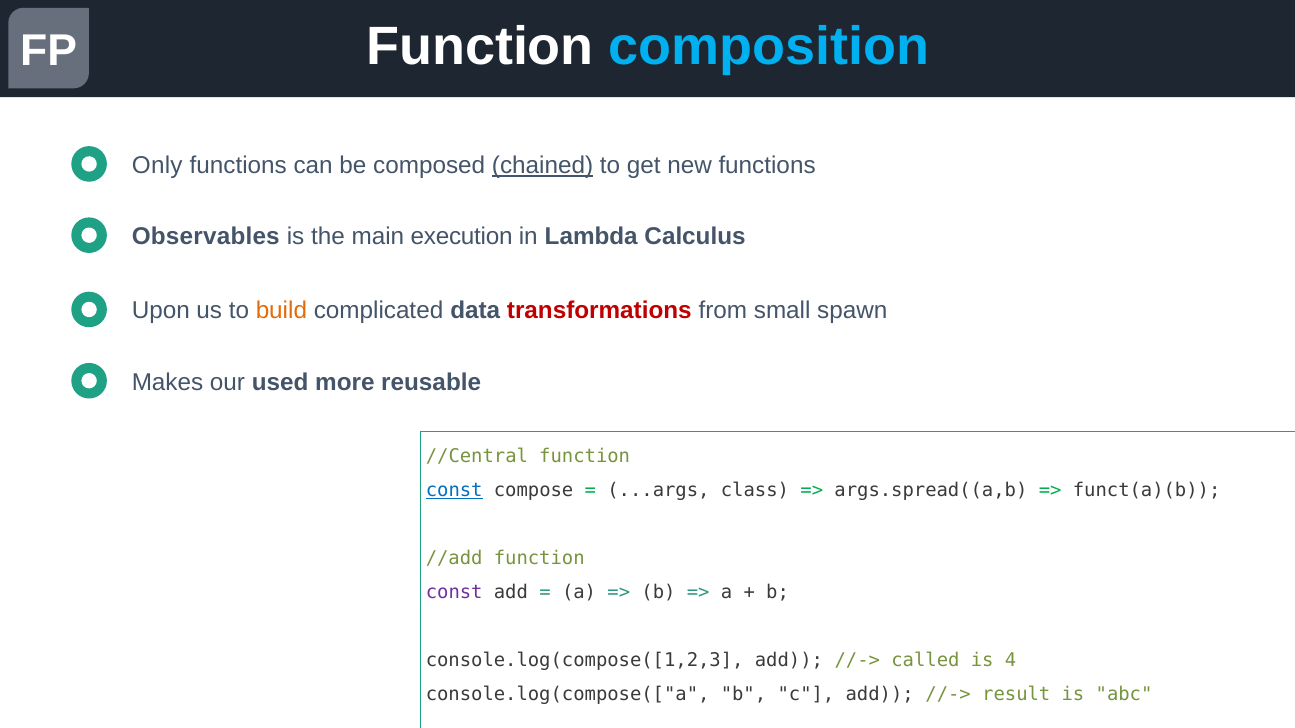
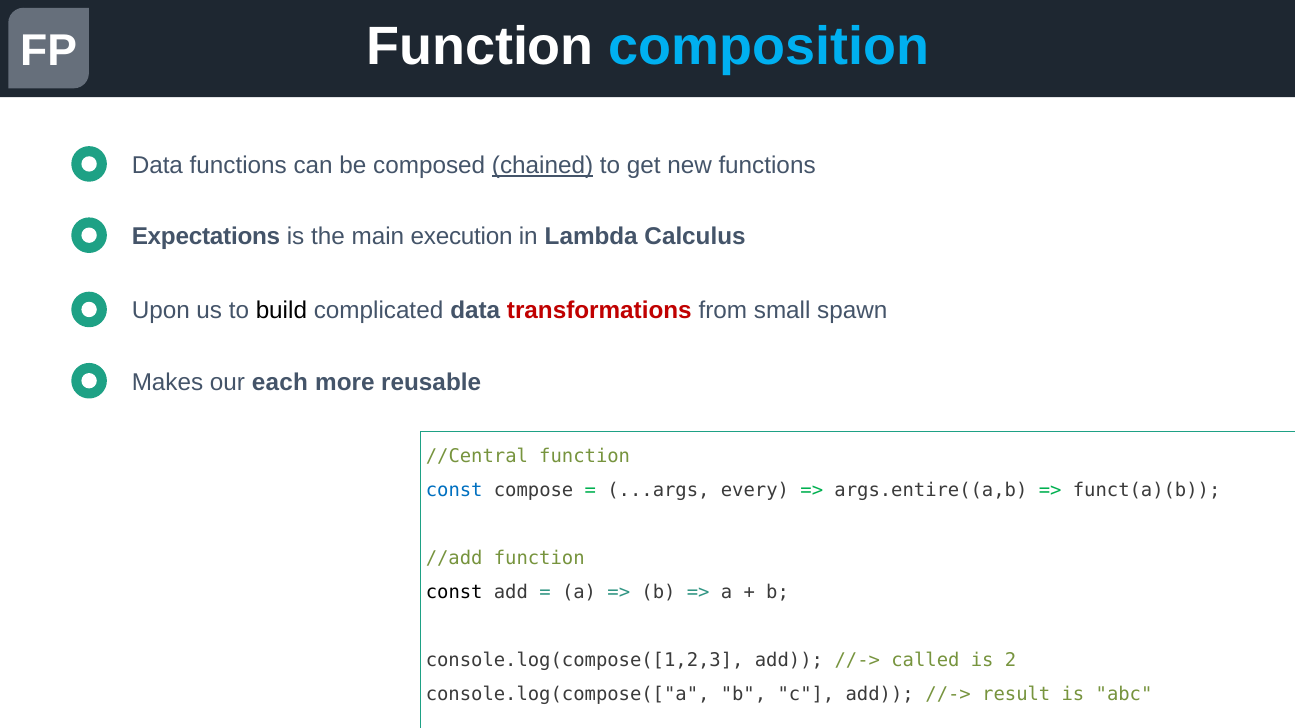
Only at (157, 166): Only -> Data
Observables: Observables -> Expectations
build colour: orange -> black
used: used -> each
const at (454, 491) underline: present -> none
class: class -> every
args.spread((a,b: args.spread((a,b -> args.entire((a,b
const at (454, 593) colour: purple -> black
4: 4 -> 2
